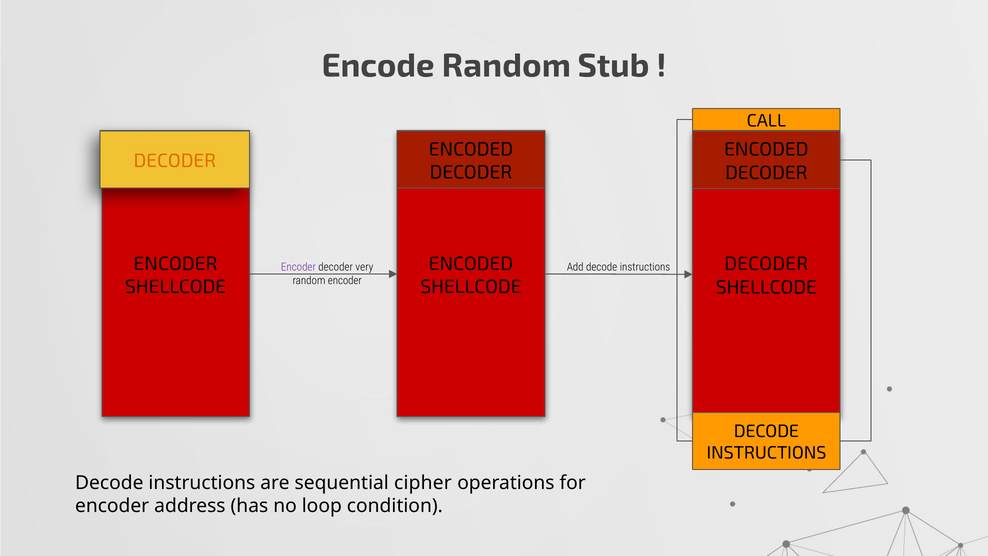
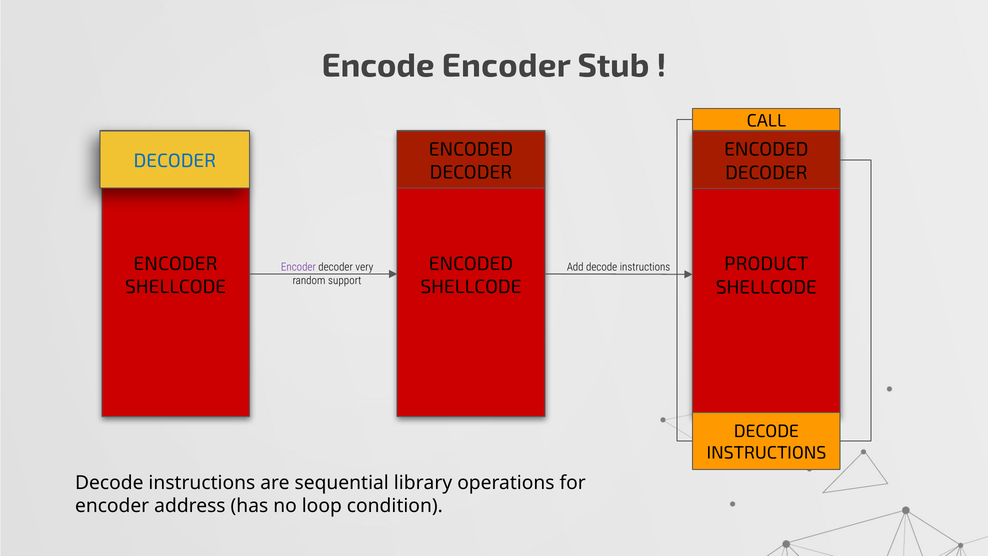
Encode Random: Random -> Encoder
DECODER at (175, 161) colour: orange -> blue
DECODER at (766, 264): DECODER -> PRODUCT
random encoder: encoder -> support
cipher: cipher -> library
